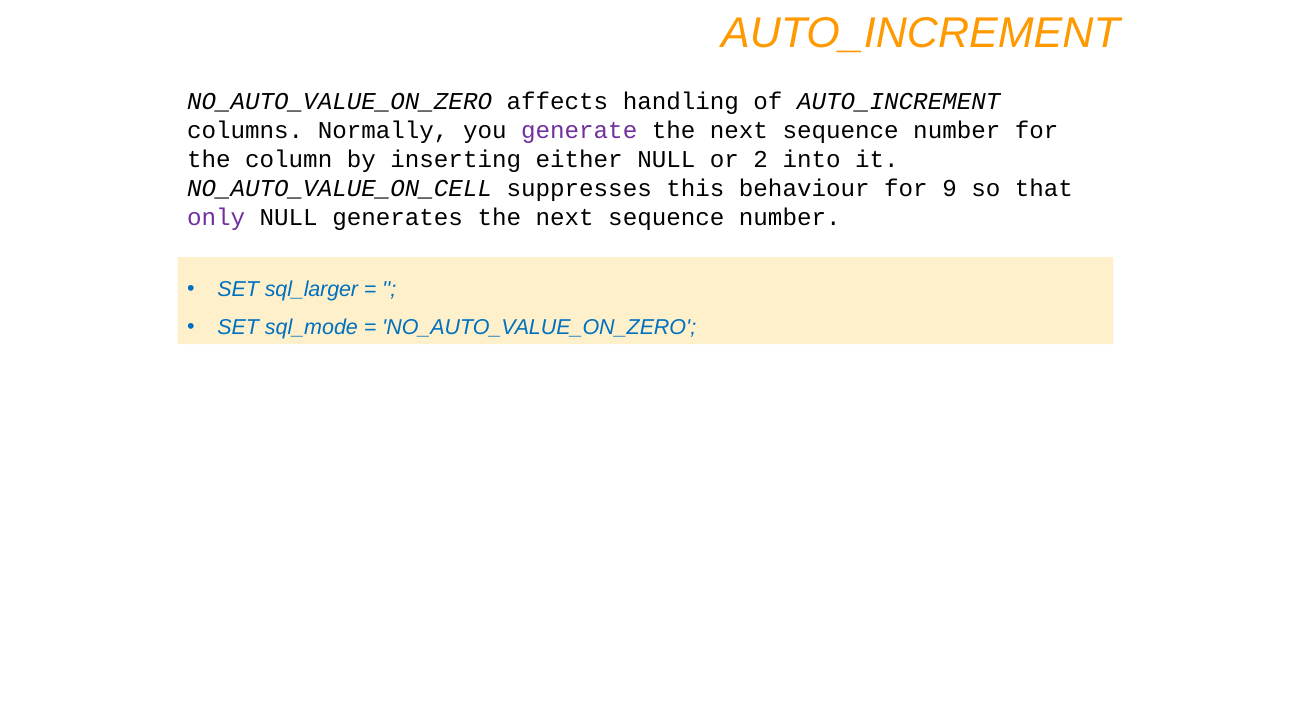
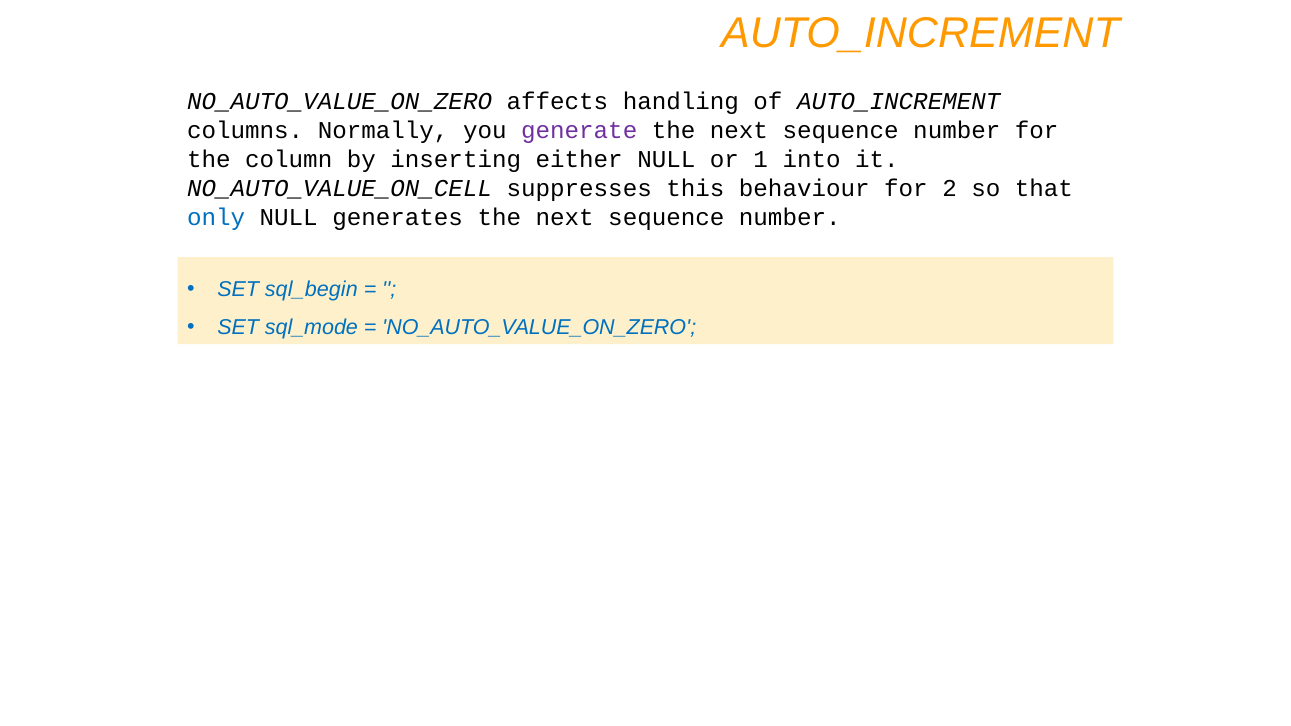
2: 2 -> 1
9: 9 -> 2
only colour: purple -> blue
sql_larger: sql_larger -> sql_begin
